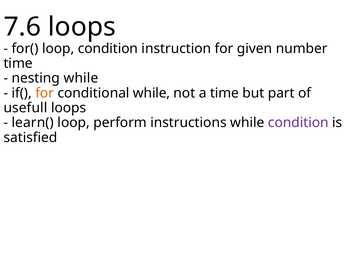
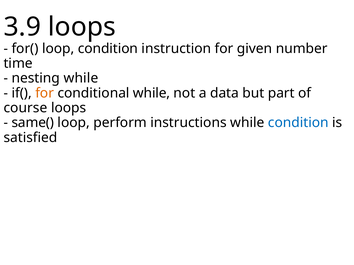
7.6: 7.6 -> 3.9
a time: time -> data
usefull: usefull -> course
learn(: learn( -> same(
condition at (298, 123) colour: purple -> blue
